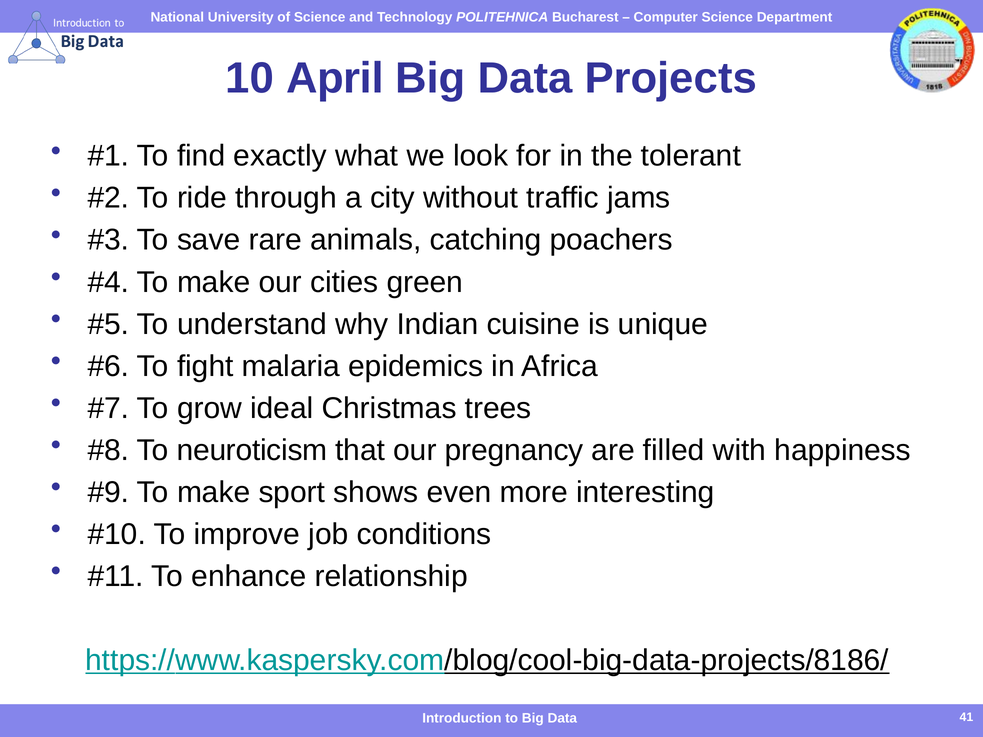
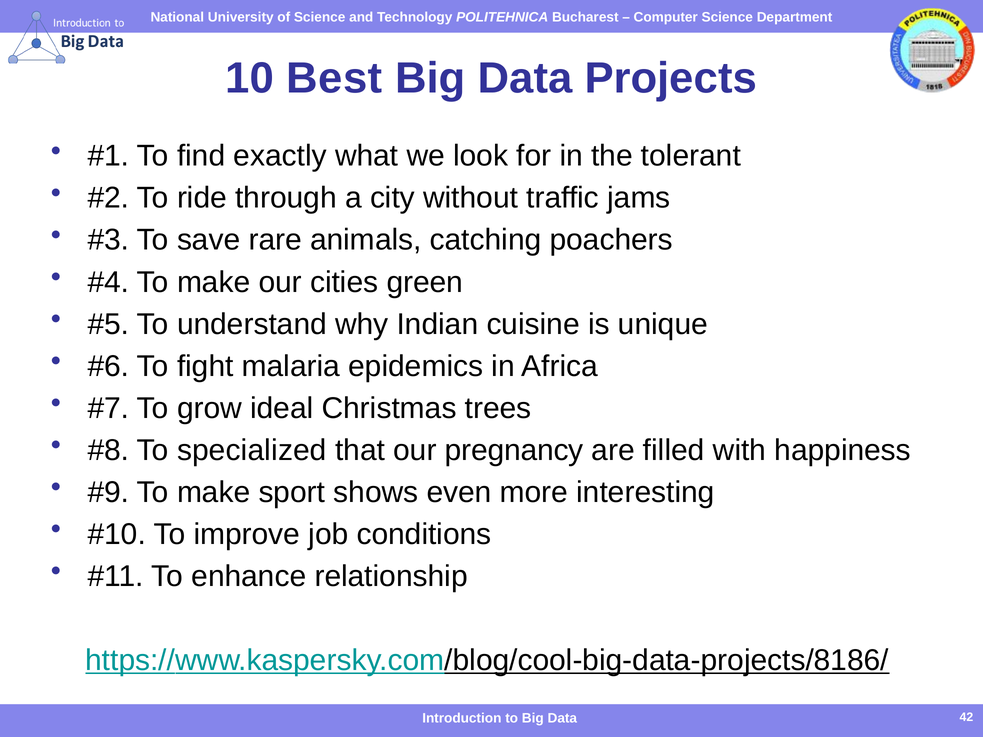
April: April -> Best
neuroticism: neuroticism -> specialized
41: 41 -> 42
